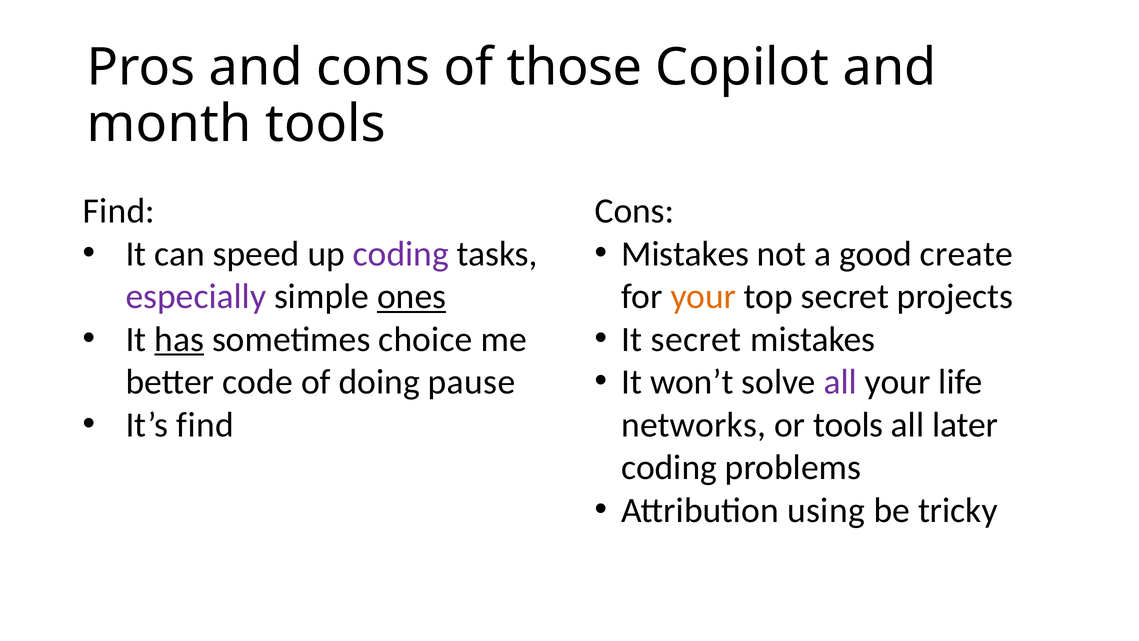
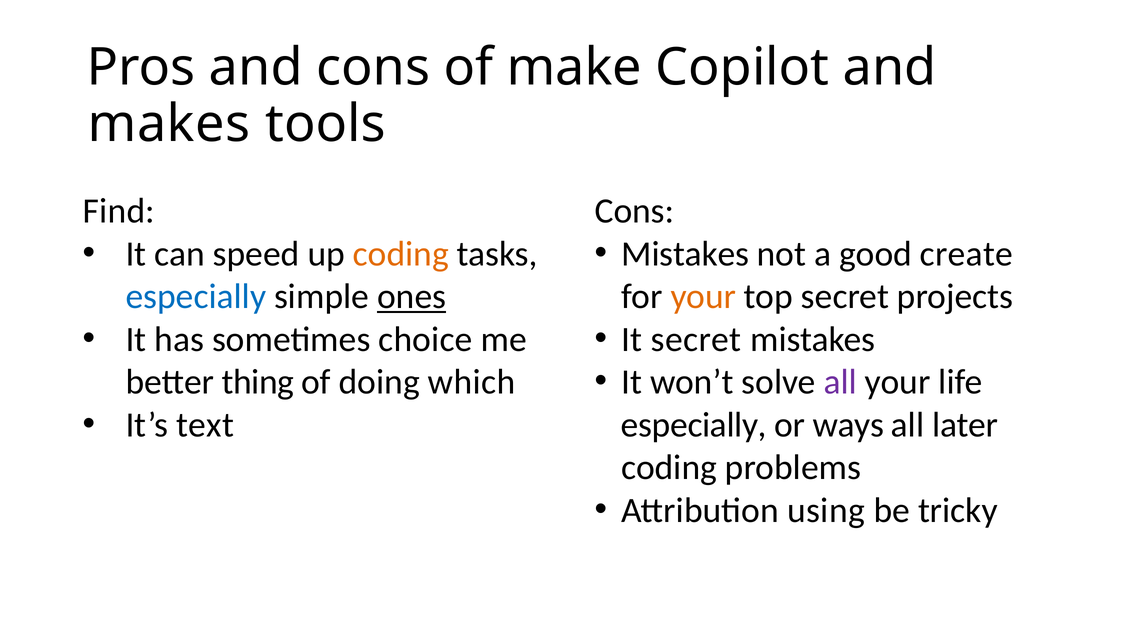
those: those -> make
month: month -> makes
coding at (401, 254) colour: purple -> orange
especially at (196, 296) colour: purple -> blue
has underline: present -> none
code: code -> thing
pause: pause -> which
It’s find: find -> text
networks at (694, 425): networks -> especially
or tools: tools -> ways
